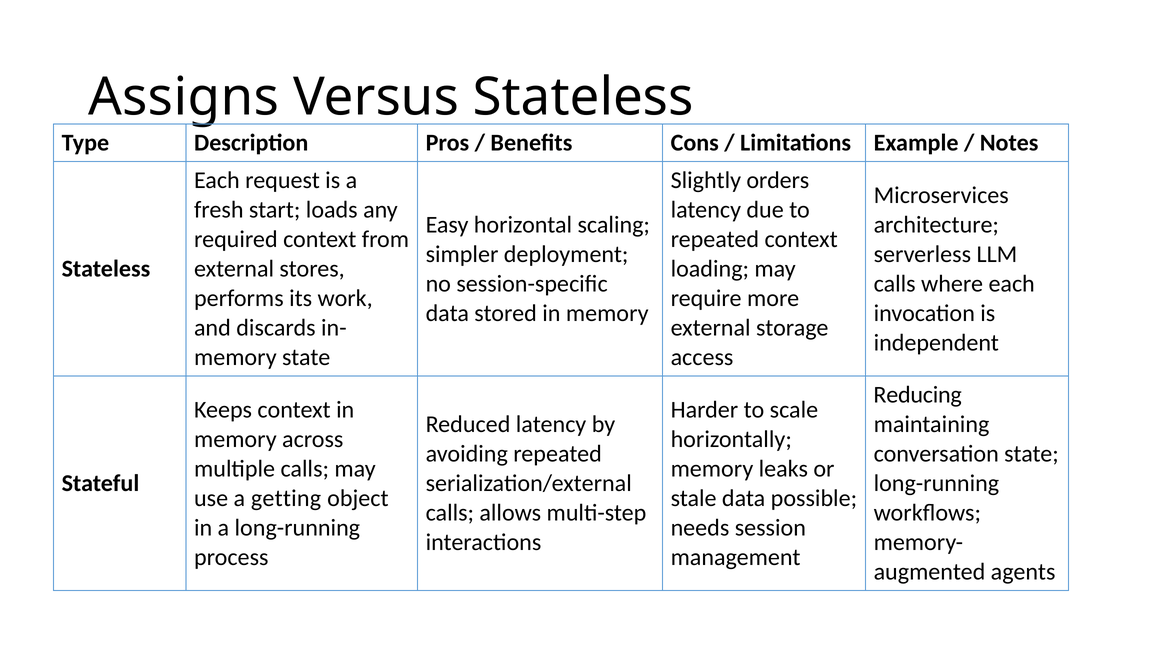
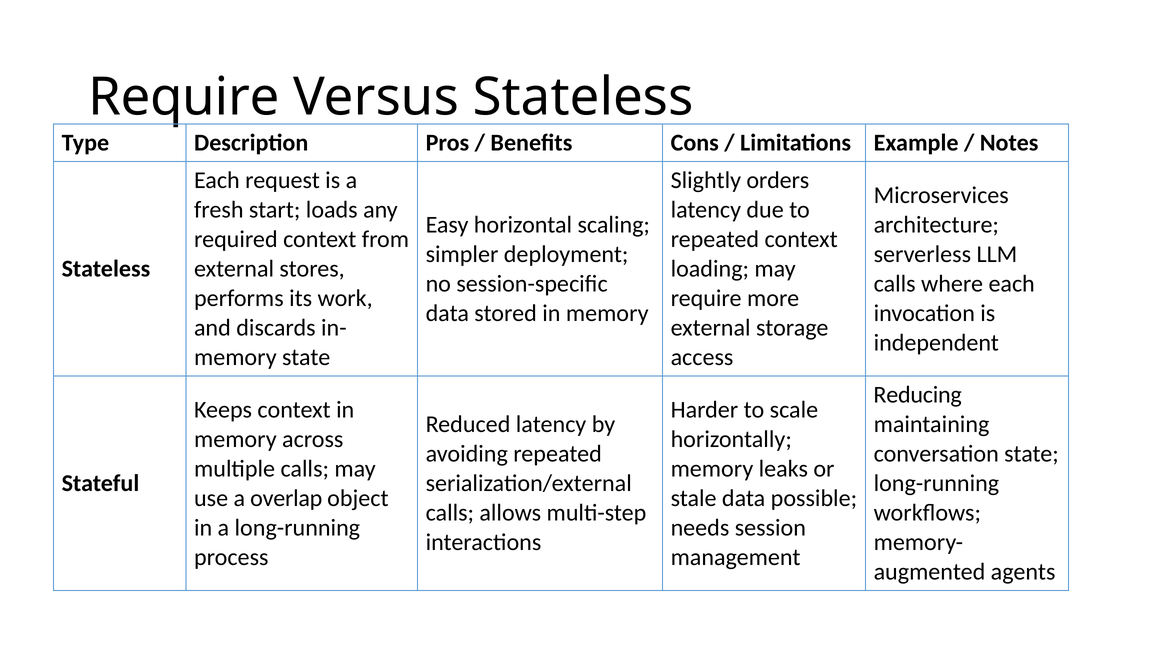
Assigns at (184, 97): Assigns -> Require
getting: getting -> overlap
